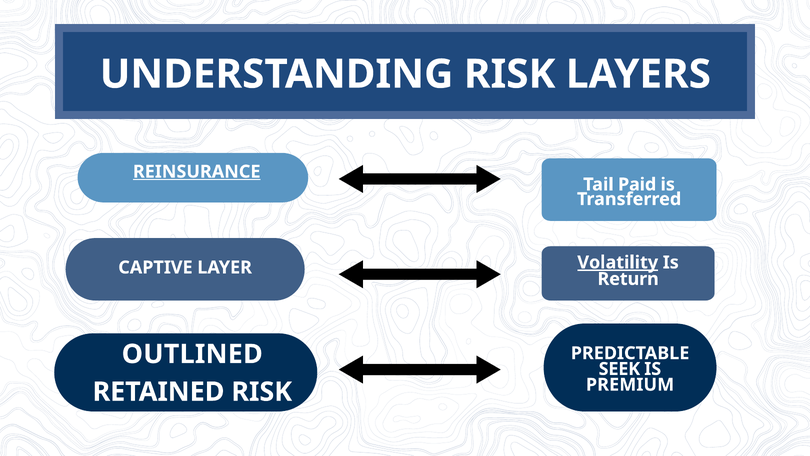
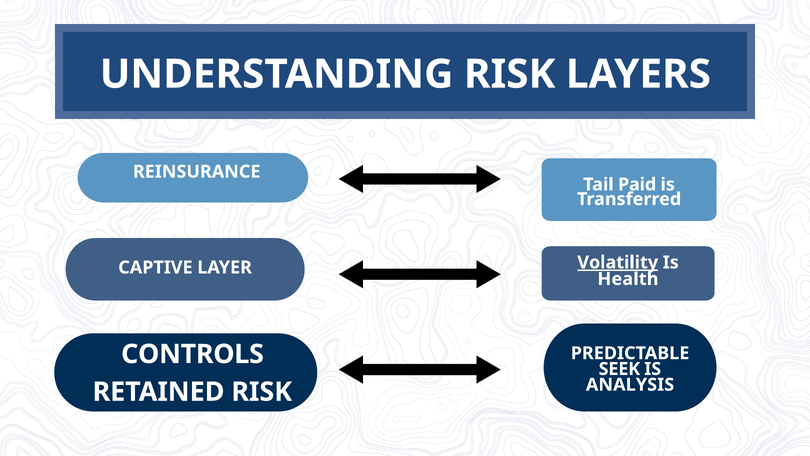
REINSURANCE underline: present -> none
Return: Return -> Health
OUTLINED: OUTLINED -> CONTROLS
PREMIUM: PREMIUM -> ANALYSIS
